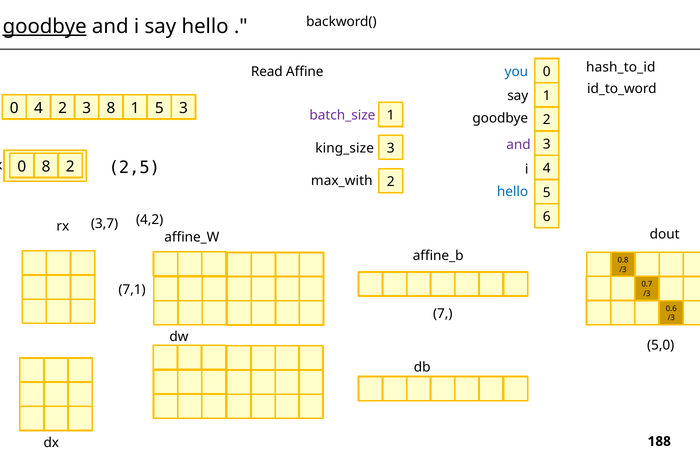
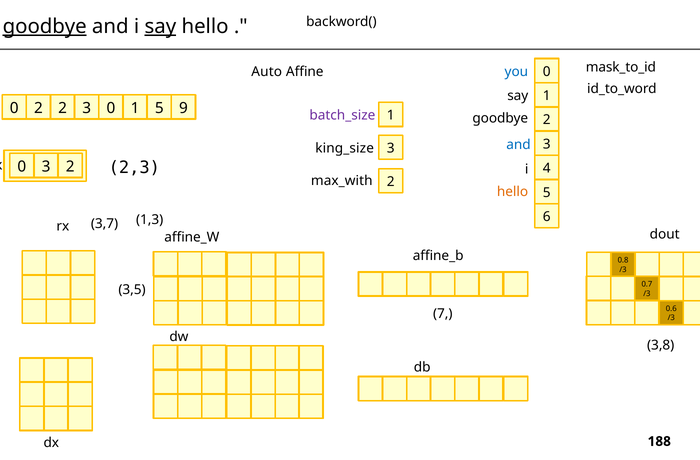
say at (160, 26) underline: none -> present
hash_to_id: hash_to_id -> mask_to_id
Read: Read -> Auto
0 4: 4 -> 2
3 8: 8 -> 0
5 3: 3 -> 9
and at (519, 145) colour: purple -> blue
2,5: 2,5 -> 2,3
0 8: 8 -> 3
hello at (513, 192) colour: blue -> orange
4,2: 4,2 -> 1,3
7,1: 7,1 -> 3,5
5,0: 5,0 -> 3,8
